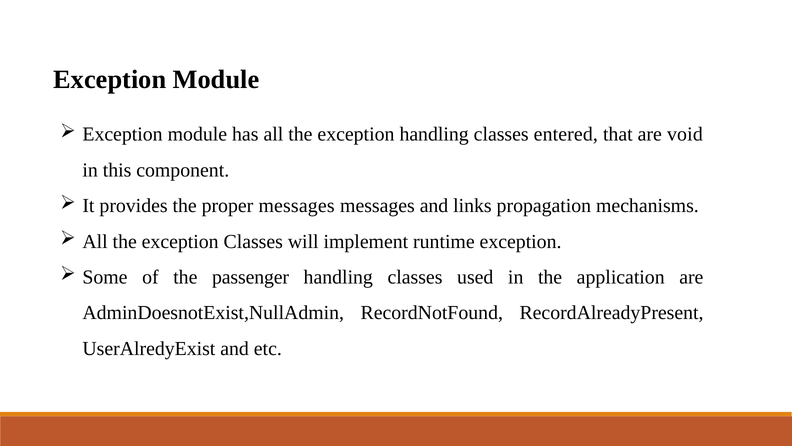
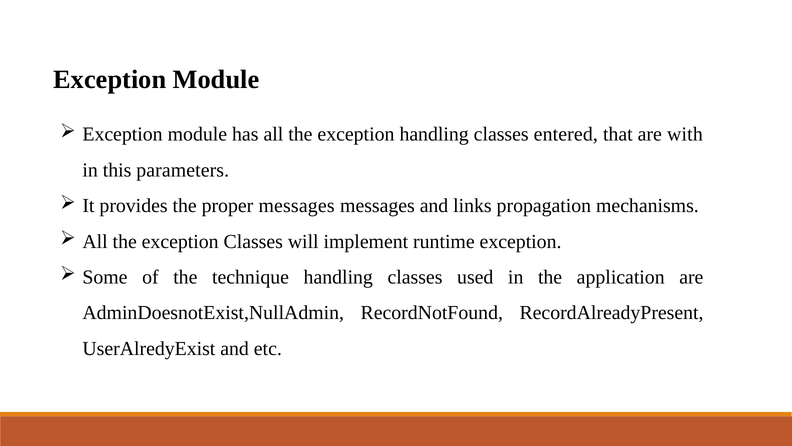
void: void -> with
component: component -> parameters
passenger: passenger -> technique
